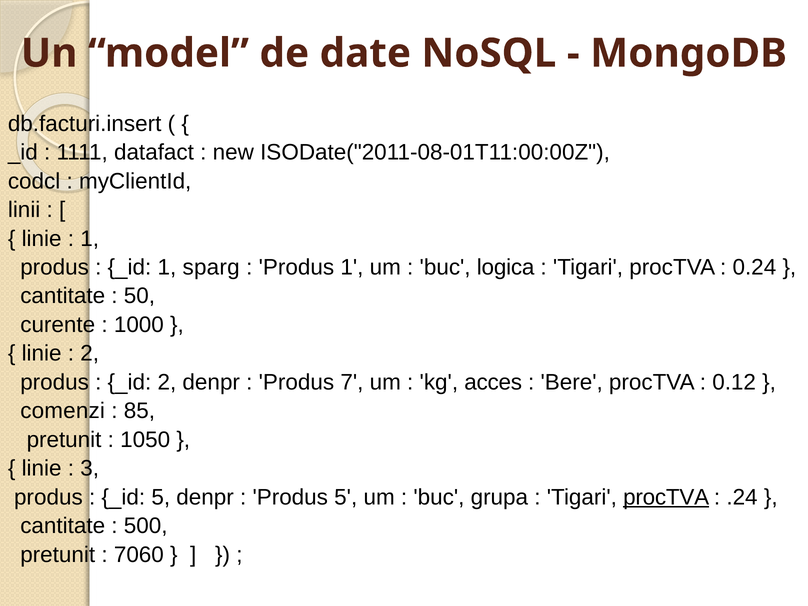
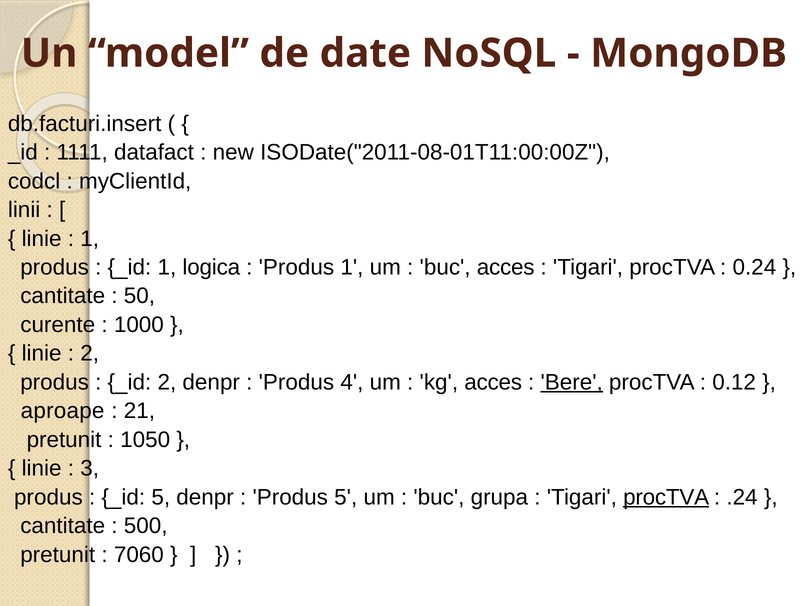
sparg: sparg -> logica
buc logica: logica -> acces
7: 7 -> 4
Bere underline: none -> present
comenzi: comenzi -> aproape
85: 85 -> 21
